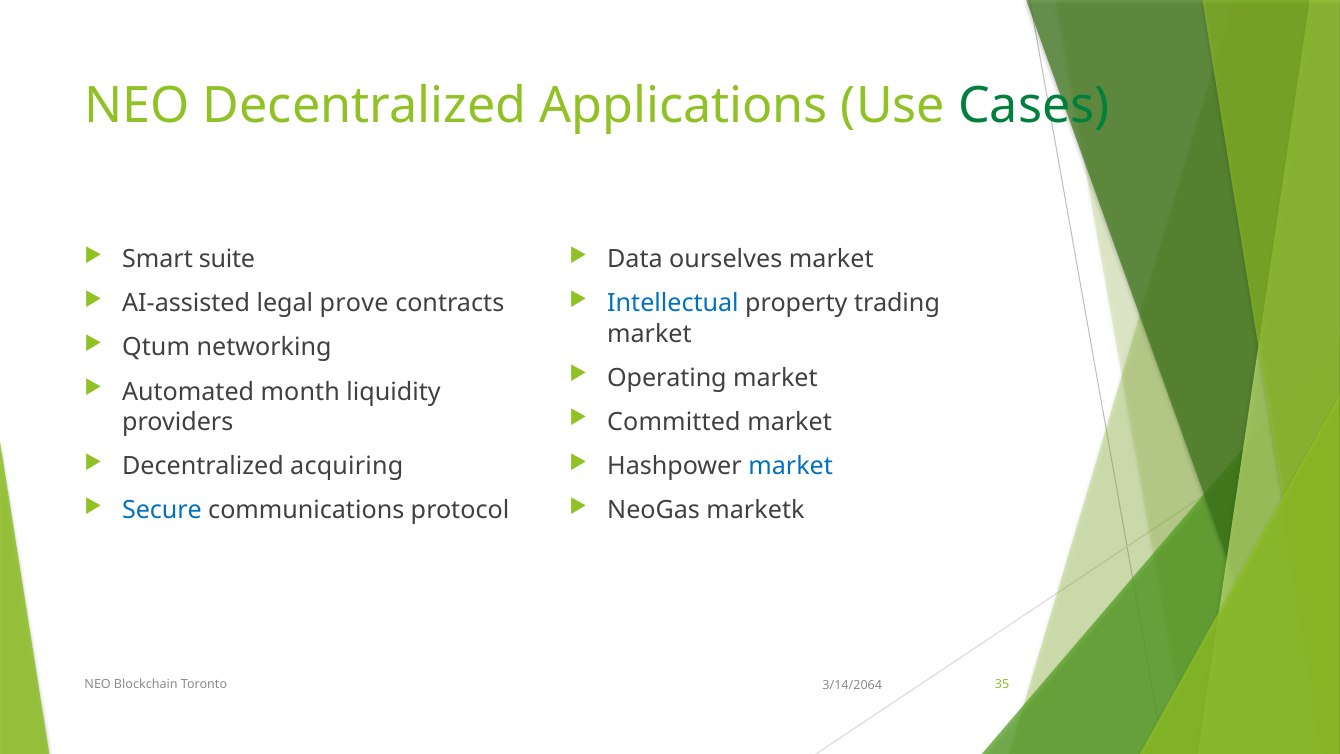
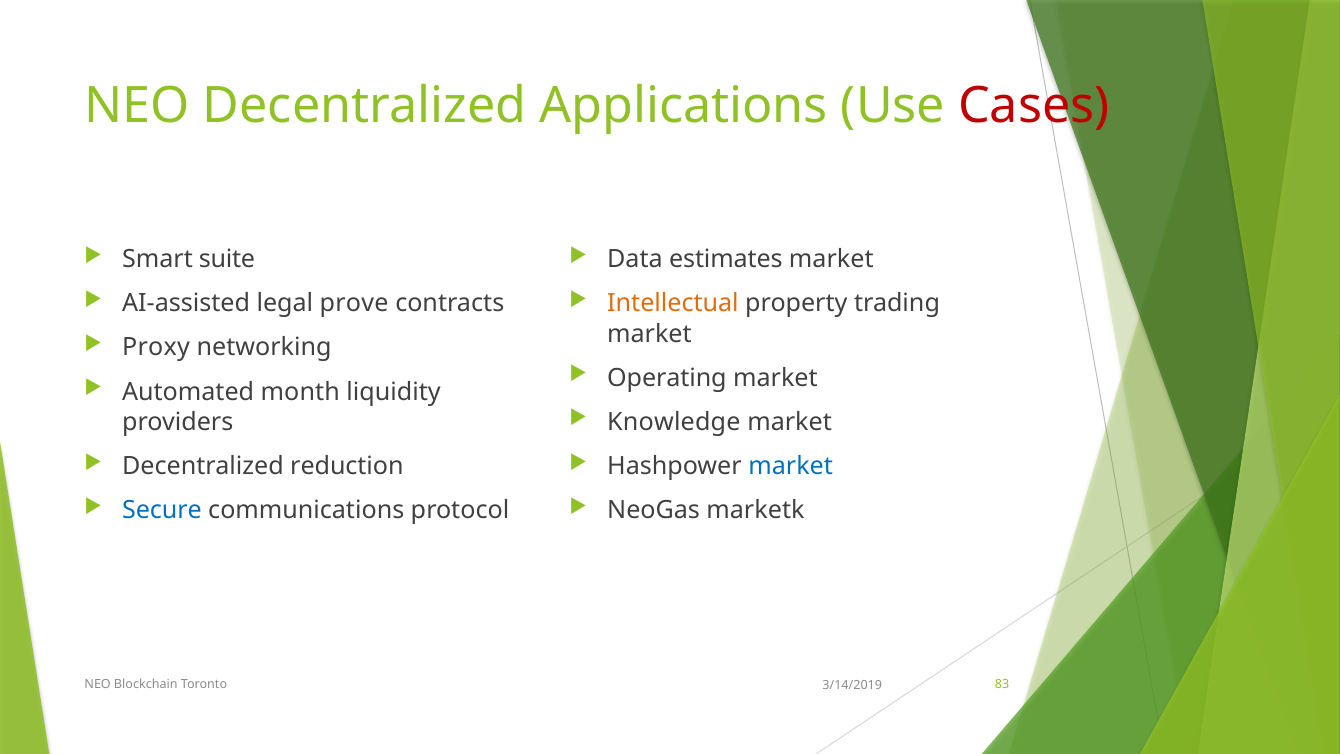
Cases colour: green -> red
ourselves: ourselves -> estimates
Intellectual colour: blue -> orange
Qtum: Qtum -> Proxy
Committed: Committed -> Knowledge
acquiring: acquiring -> reduction
35: 35 -> 83
3/14/2064: 3/14/2064 -> 3/14/2019
